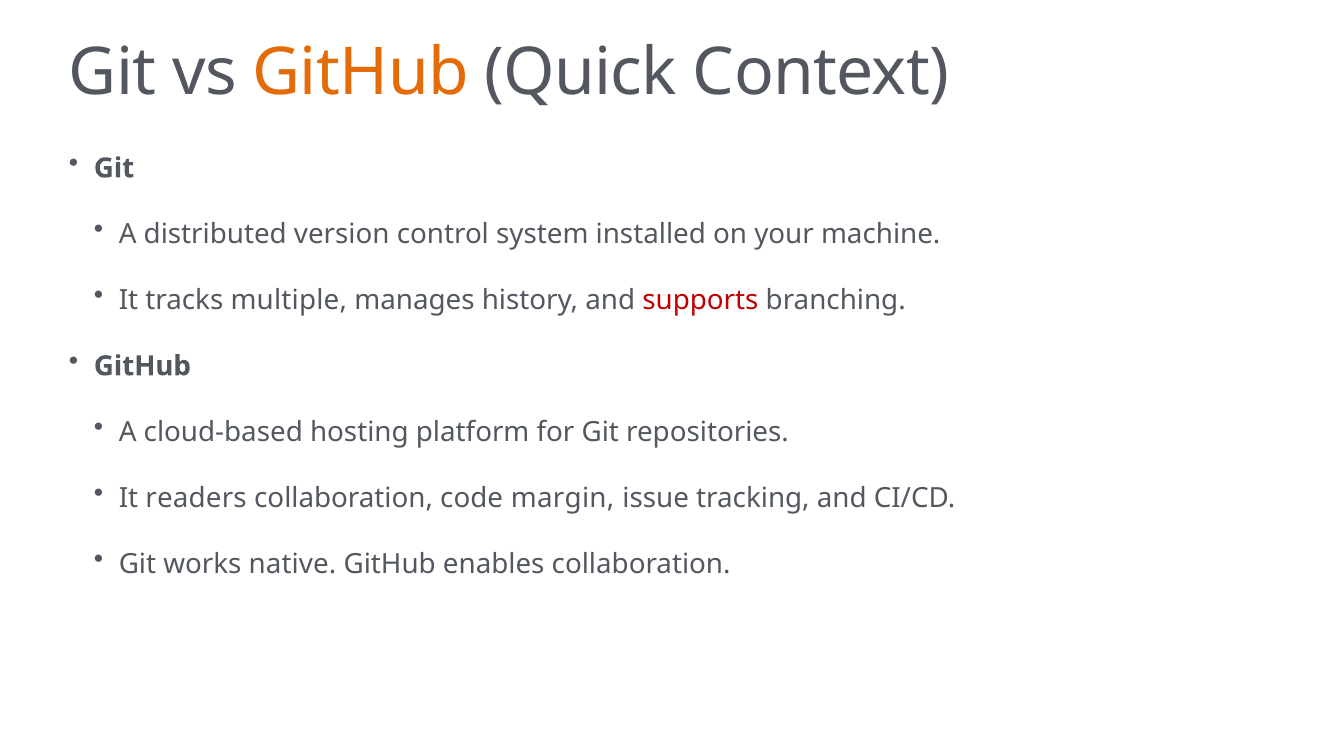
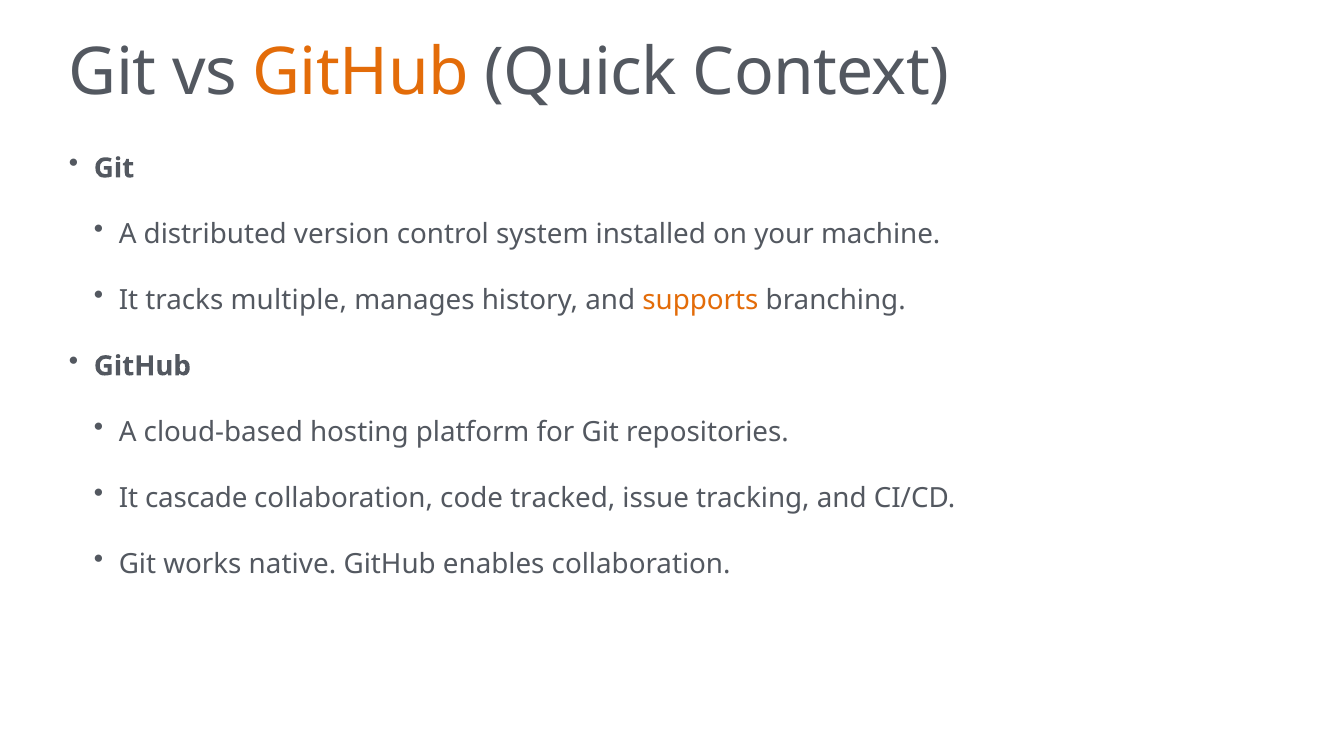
supports colour: red -> orange
readers: readers -> cascade
margin: margin -> tracked
